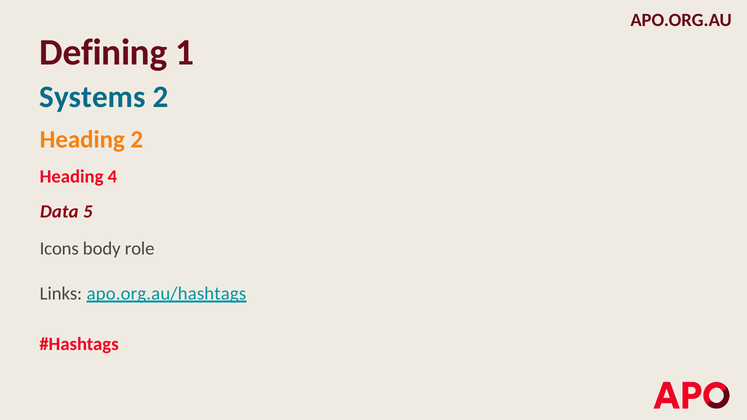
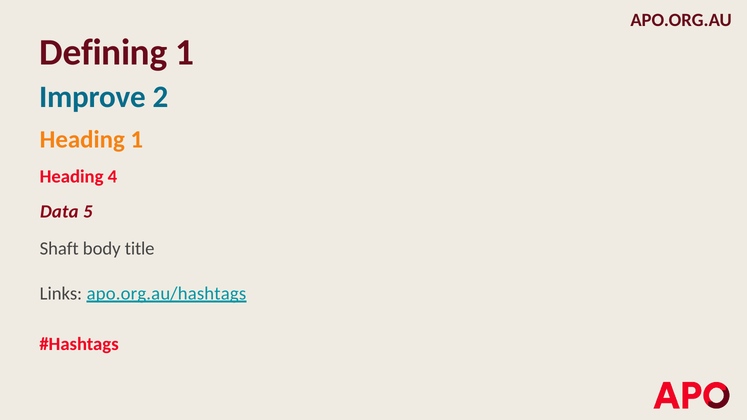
Systems: Systems -> Improve
Heading 2: 2 -> 1
Icons: Icons -> Shaft
role: role -> title
